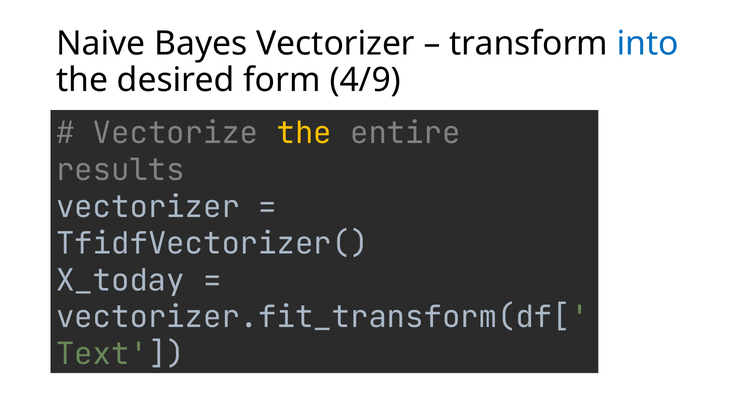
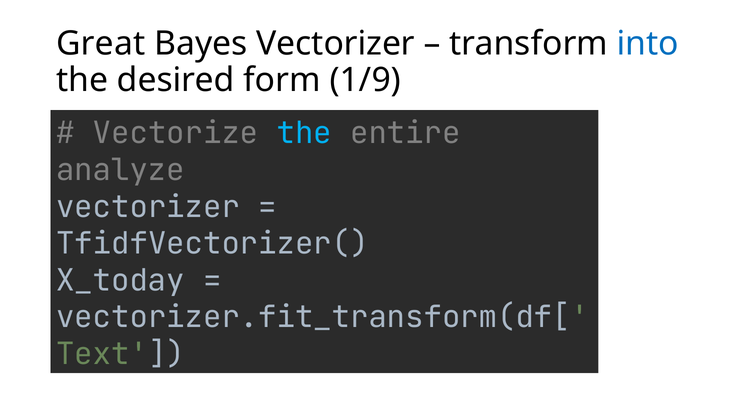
Naive: Naive -> Great
4/9: 4/9 -> 1/9
the at (304, 133) colour: yellow -> light blue
results: results -> analyze
